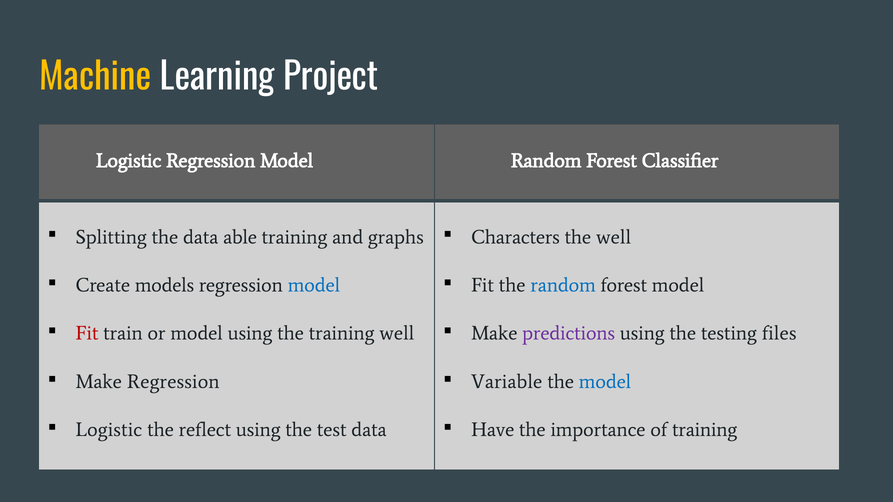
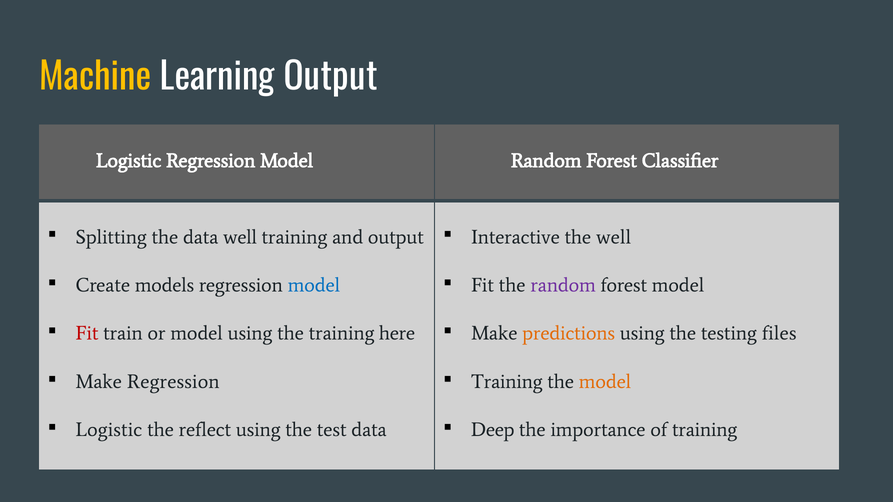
Learning Project: Project -> Output
data able: able -> well
and graphs: graphs -> output
Characters: Characters -> Interactive
random at (563, 285) colour: blue -> purple
training well: well -> here
predictions colour: purple -> orange
Variable at (507, 382): Variable -> Training
model at (605, 382) colour: blue -> orange
Have: Have -> Deep
